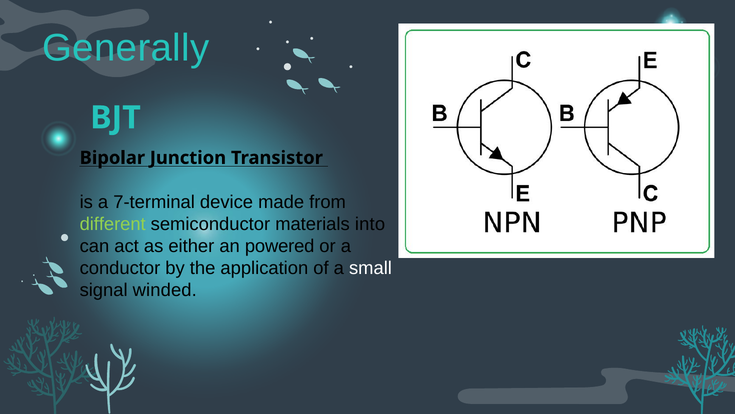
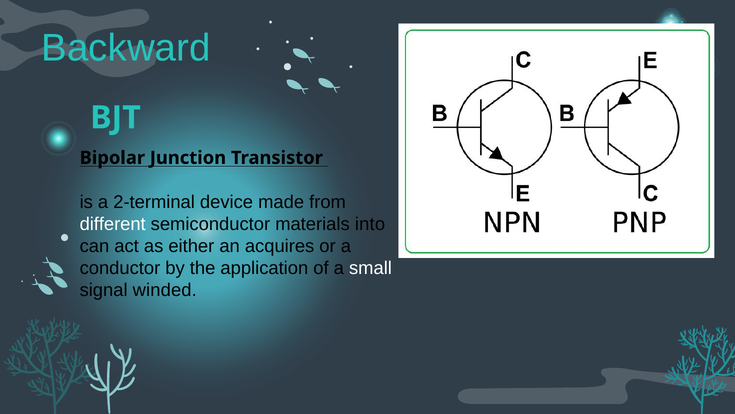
Generally: Generally -> Backward
7-terminal: 7-terminal -> 2-terminal
different colour: light green -> white
powered: powered -> acquires
